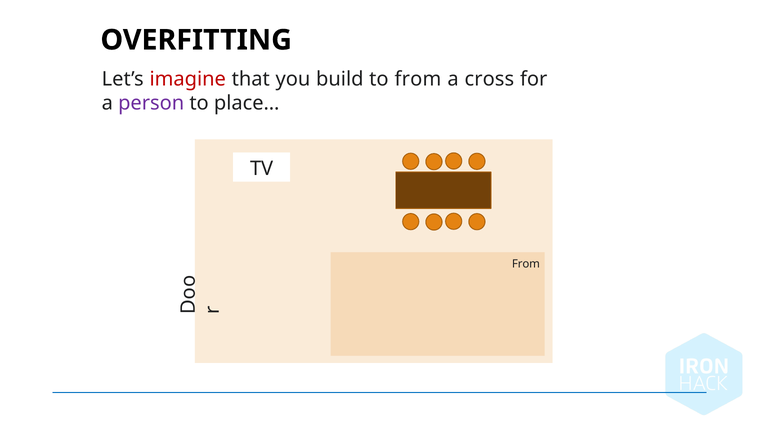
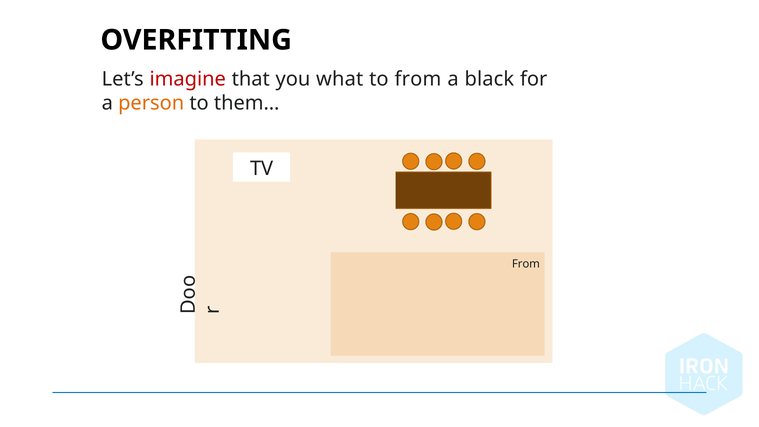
build: build -> what
cross: cross -> black
person colour: purple -> orange
place…: place… -> them…
